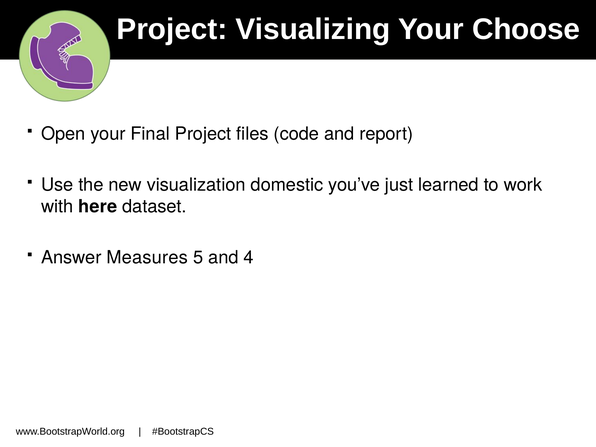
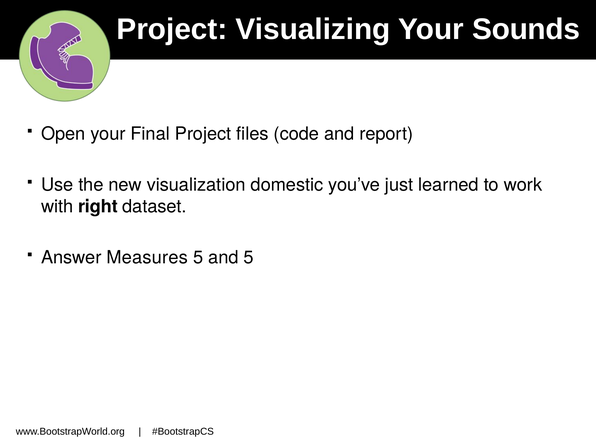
Choose: Choose -> Sounds
here: here -> right
and 4: 4 -> 5
